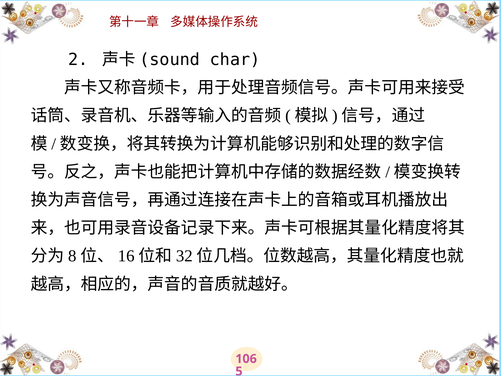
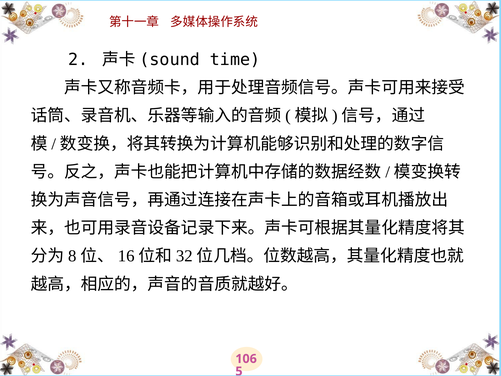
char: char -> time
